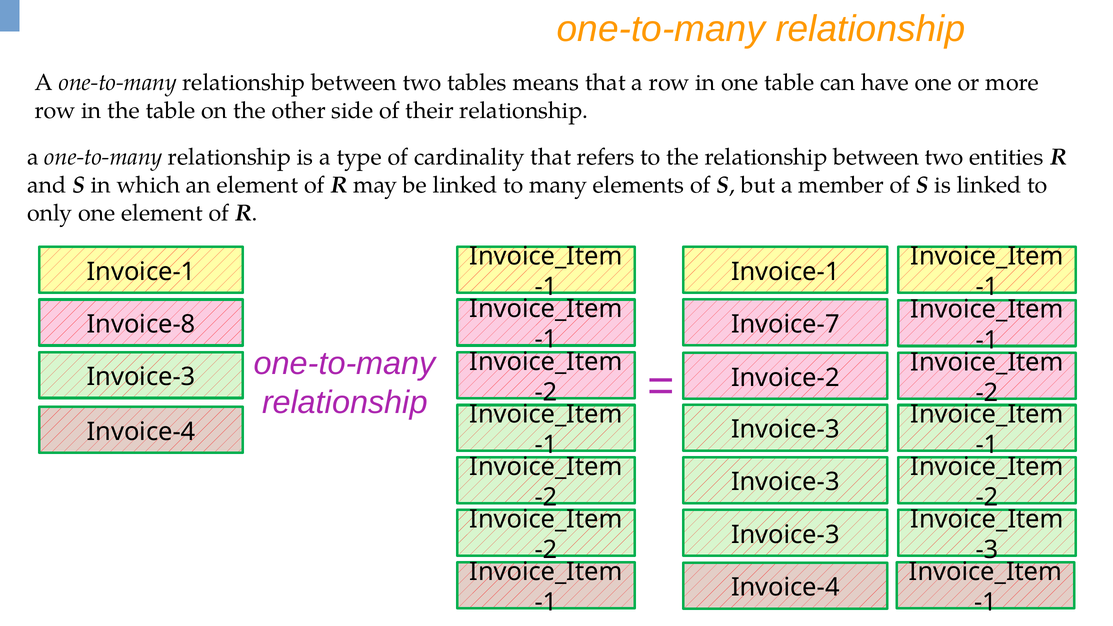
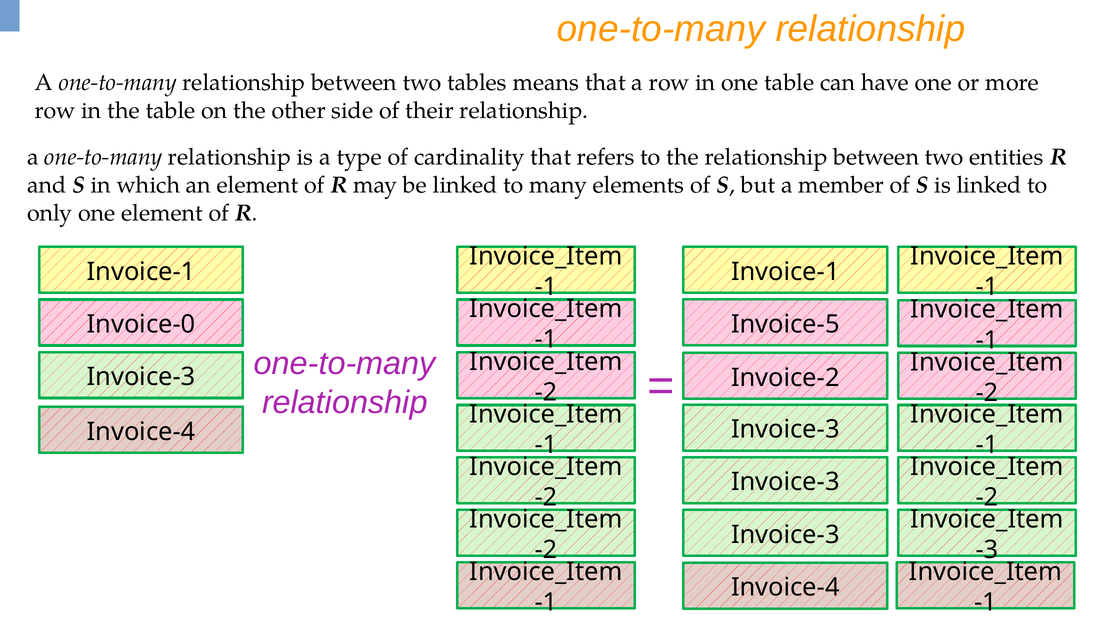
Invoice-7: Invoice-7 -> Invoice-5
Invoice-8: Invoice-8 -> Invoice-0
